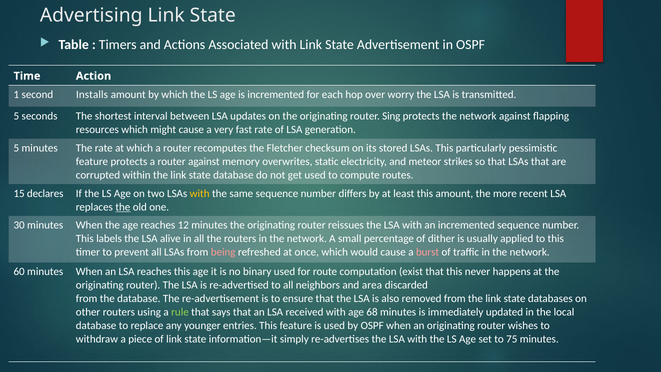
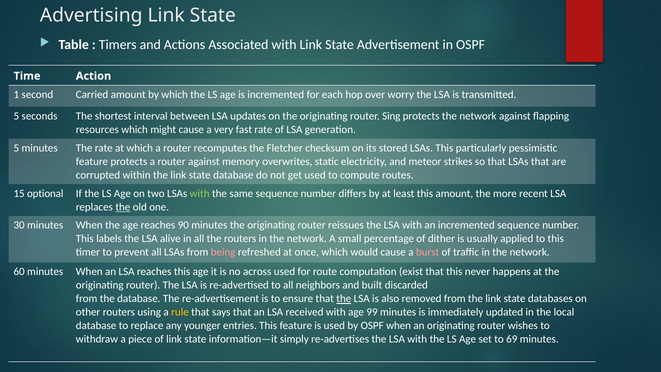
Installs: Installs -> Carried
declares: declares -> optional
with at (200, 193) colour: yellow -> light green
12: 12 -> 90
binary: binary -> across
area: area -> built
the at (344, 299) underline: none -> present
rule colour: light green -> yellow
68: 68 -> 99
75: 75 -> 69
